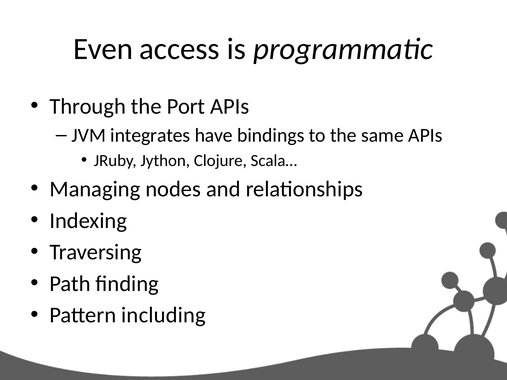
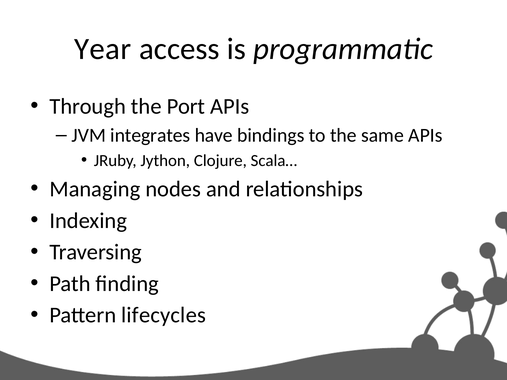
Even: Even -> Year
including: including -> lifecycles
